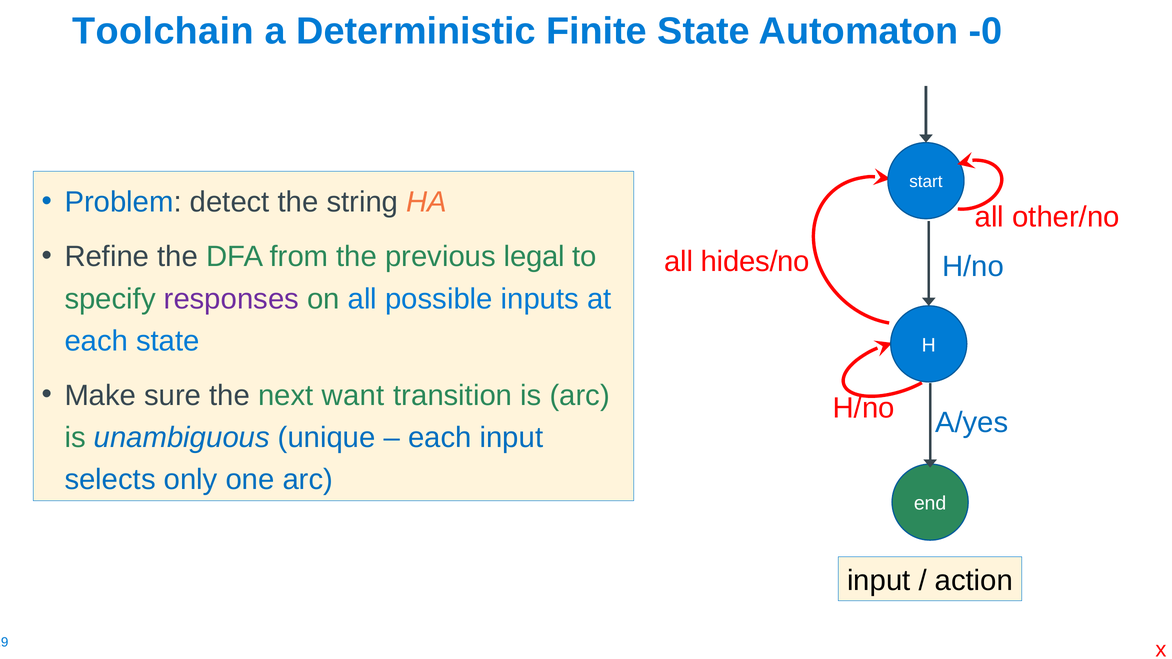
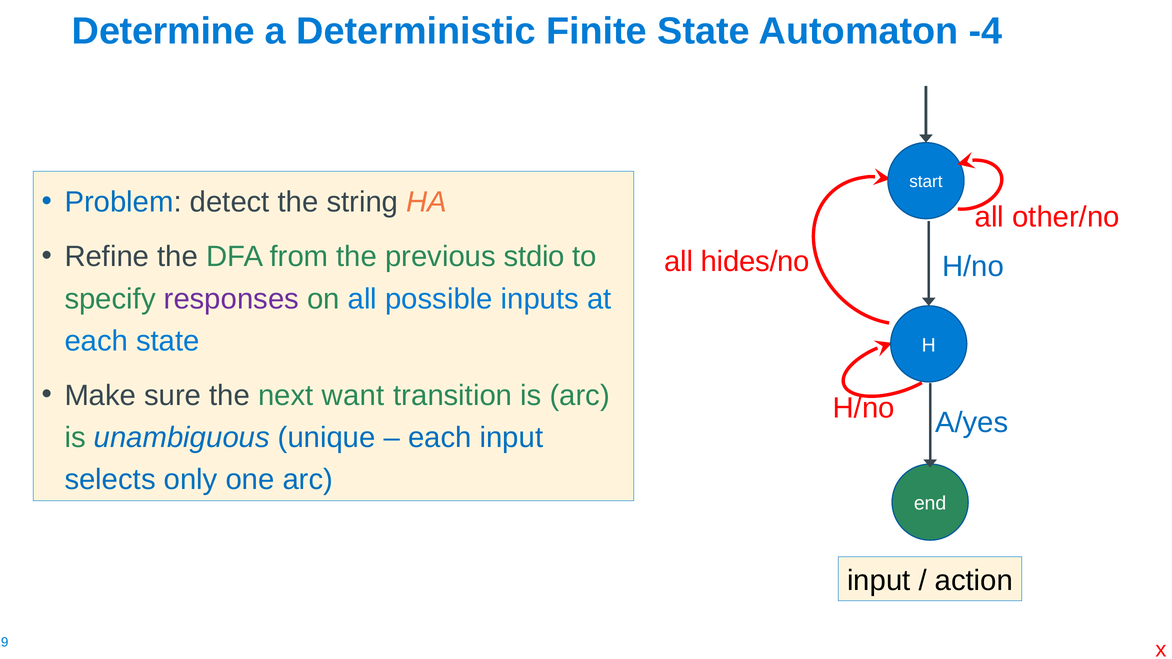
Toolchain: Toolchain -> Determine
-0: -0 -> -4
legal: legal -> stdio
